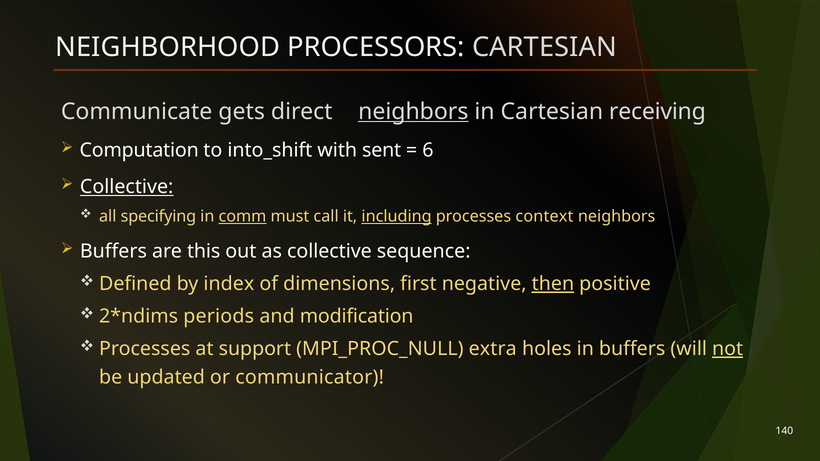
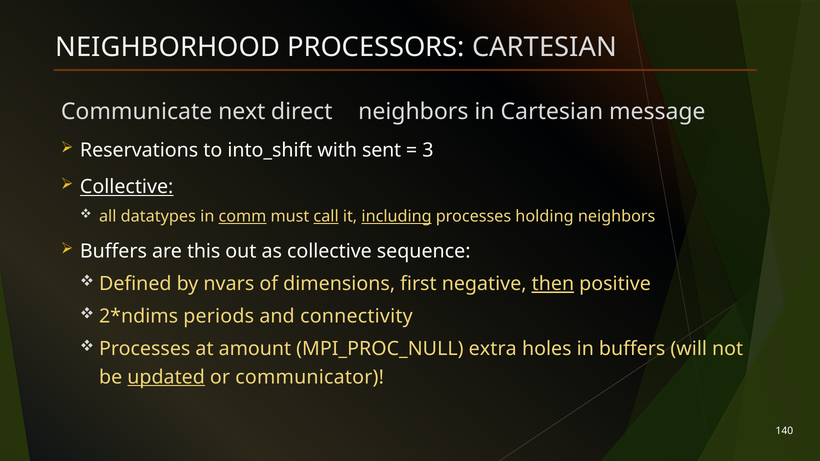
gets: gets -> next
neighbors at (413, 112) underline: present -> none
receiving: receiving -> message
Computation: Computation -> Reservations
6: 6 -> 3
specifying: specifying -> datatypes
call underline: none -> present
context: context -> holding
index: index -> nvars
modification: modification -> connectivity
support: support -> amount
not underline: present -> none
updated underline: none -> present
